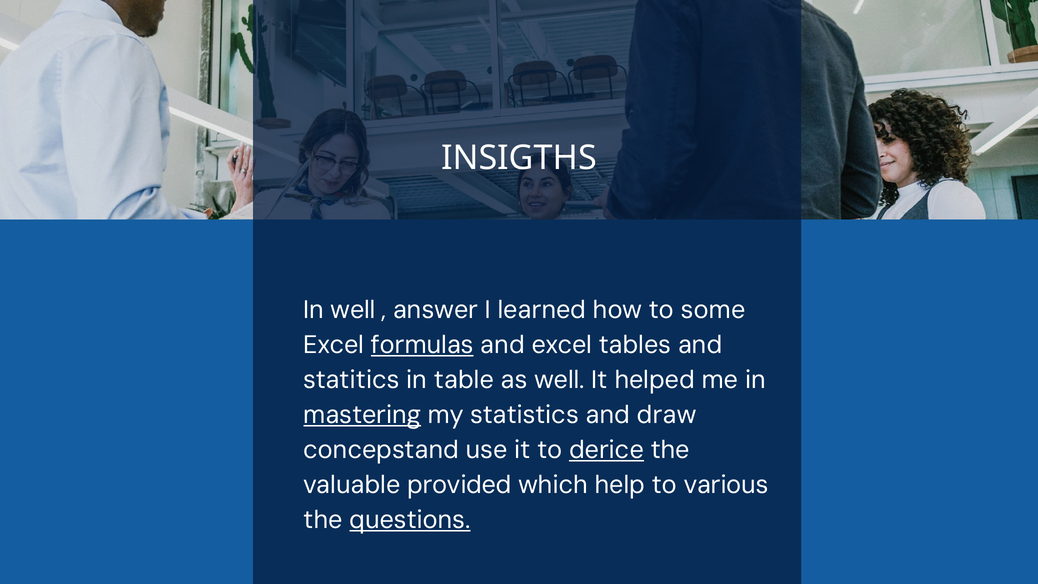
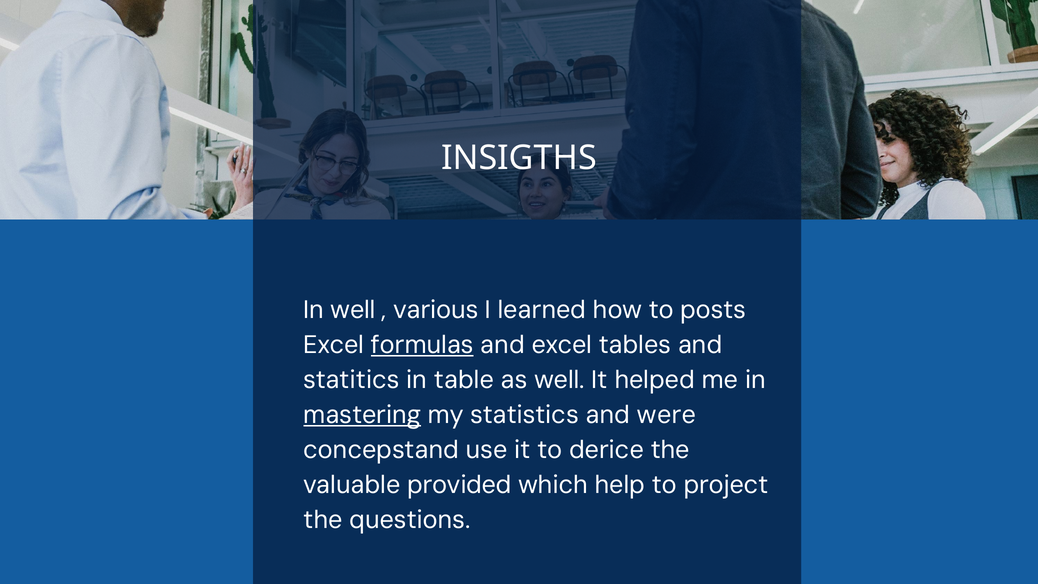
answer: answer -> various
some: some -> posts
draw: draw -> were
derice underline: present -> none
various: various -> project
questions underline: present -> none
